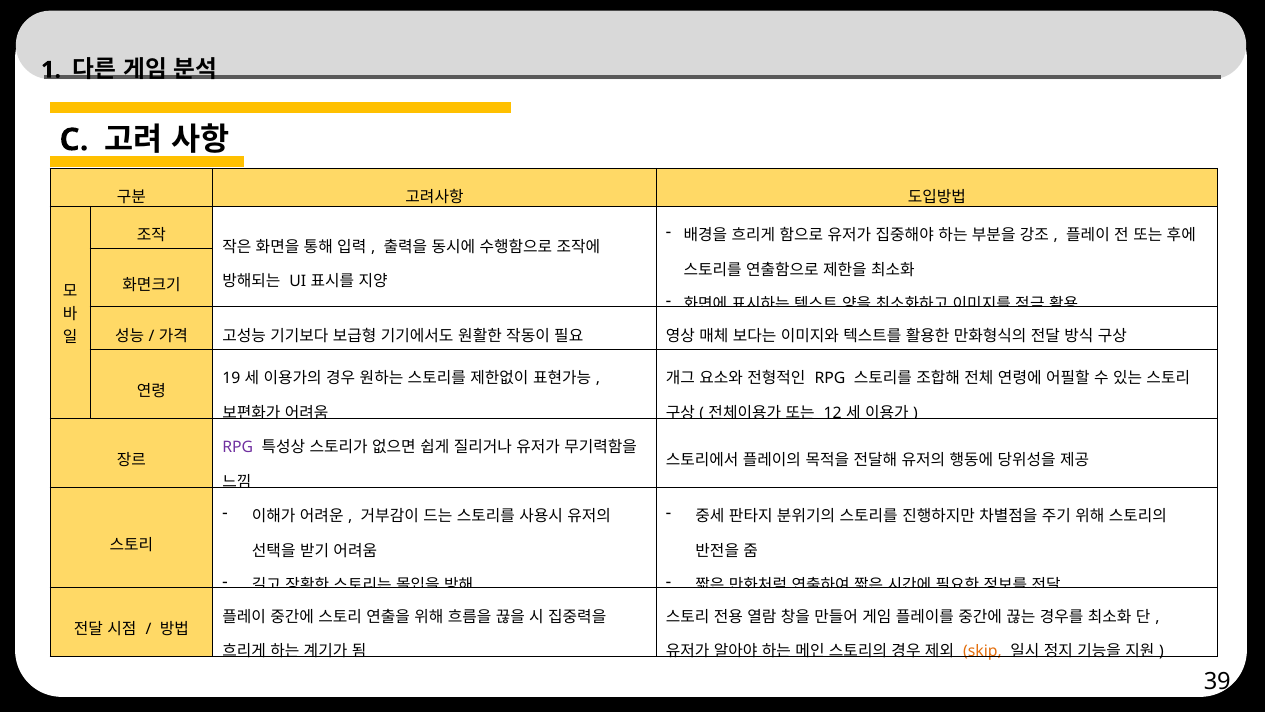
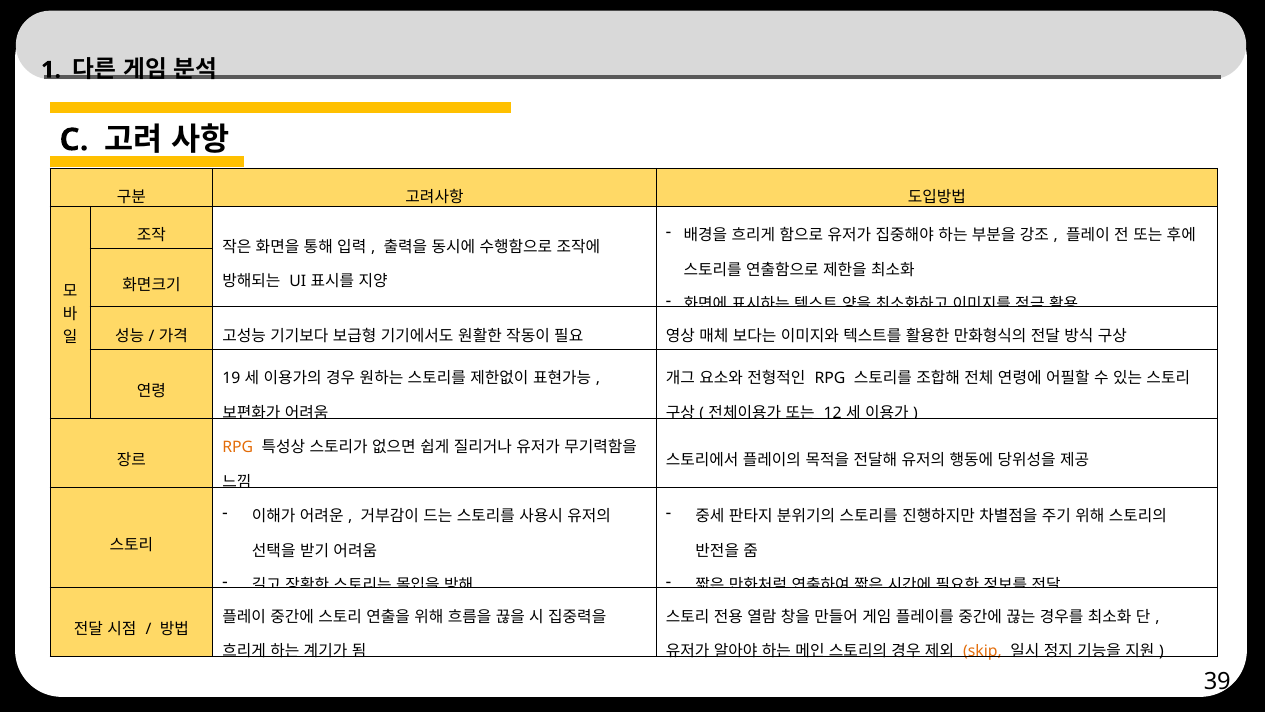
RPG at (238, 447) colour: purple -> orange
